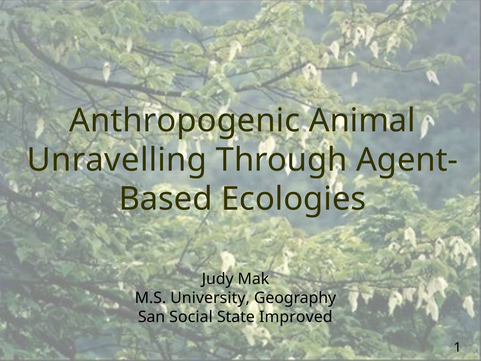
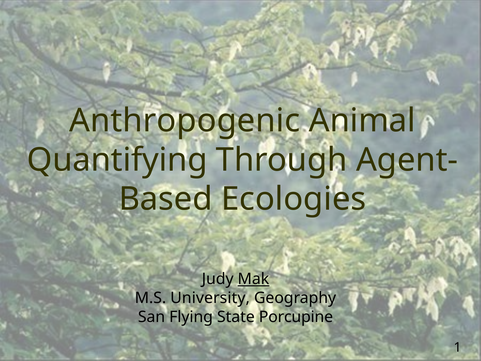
Unravelling: Unravelling -> Quantifying
Mak underline: none -> present
Social: Social -> Flying
Improved: Improved -> Porcupine
